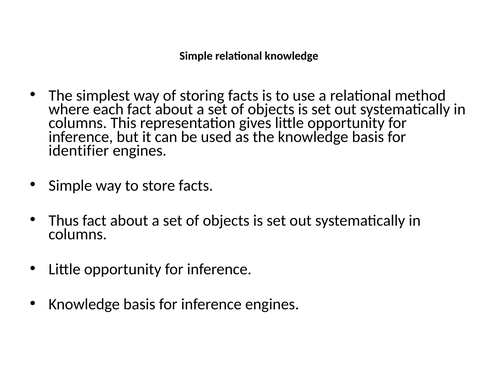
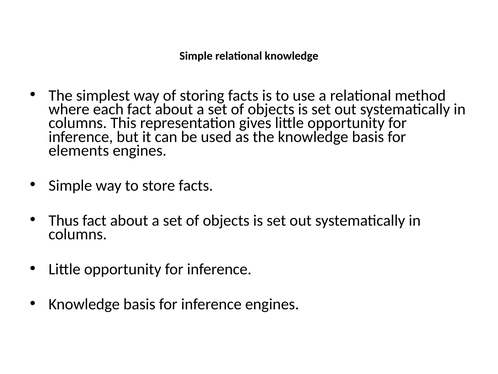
identifier: identifier -> elements
